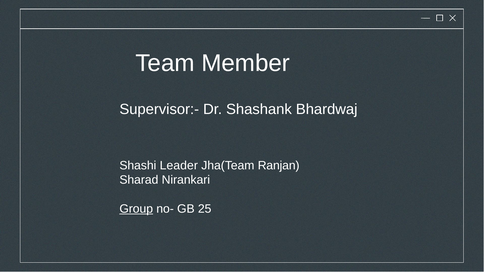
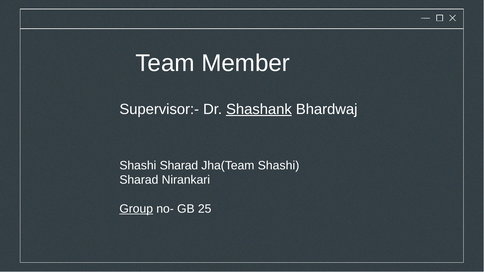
Shashank underline: none -> present
Leader at (179, 166): Leader -> Sharad
Jha(Team Ranjan: Ranjan -> Shashi
